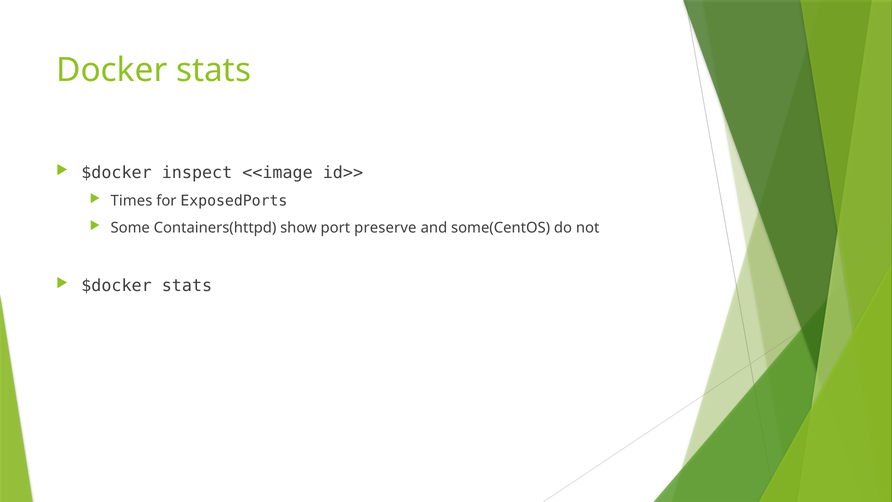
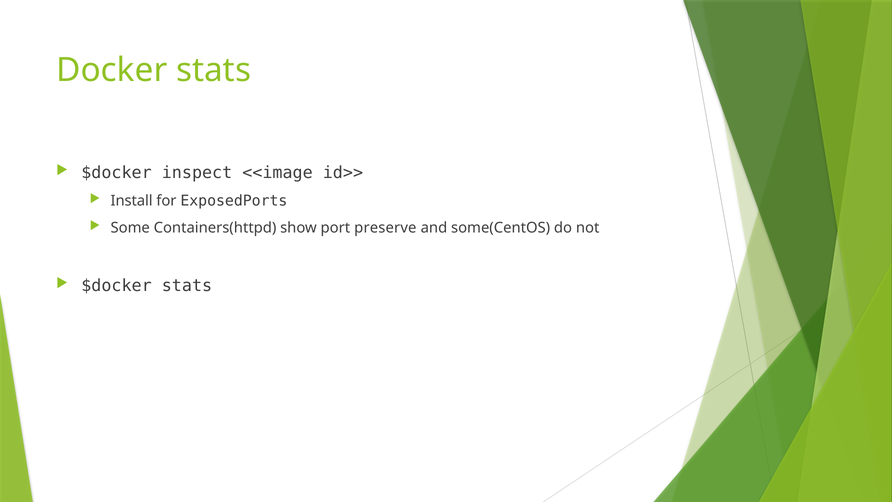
Times: Times -> Install
